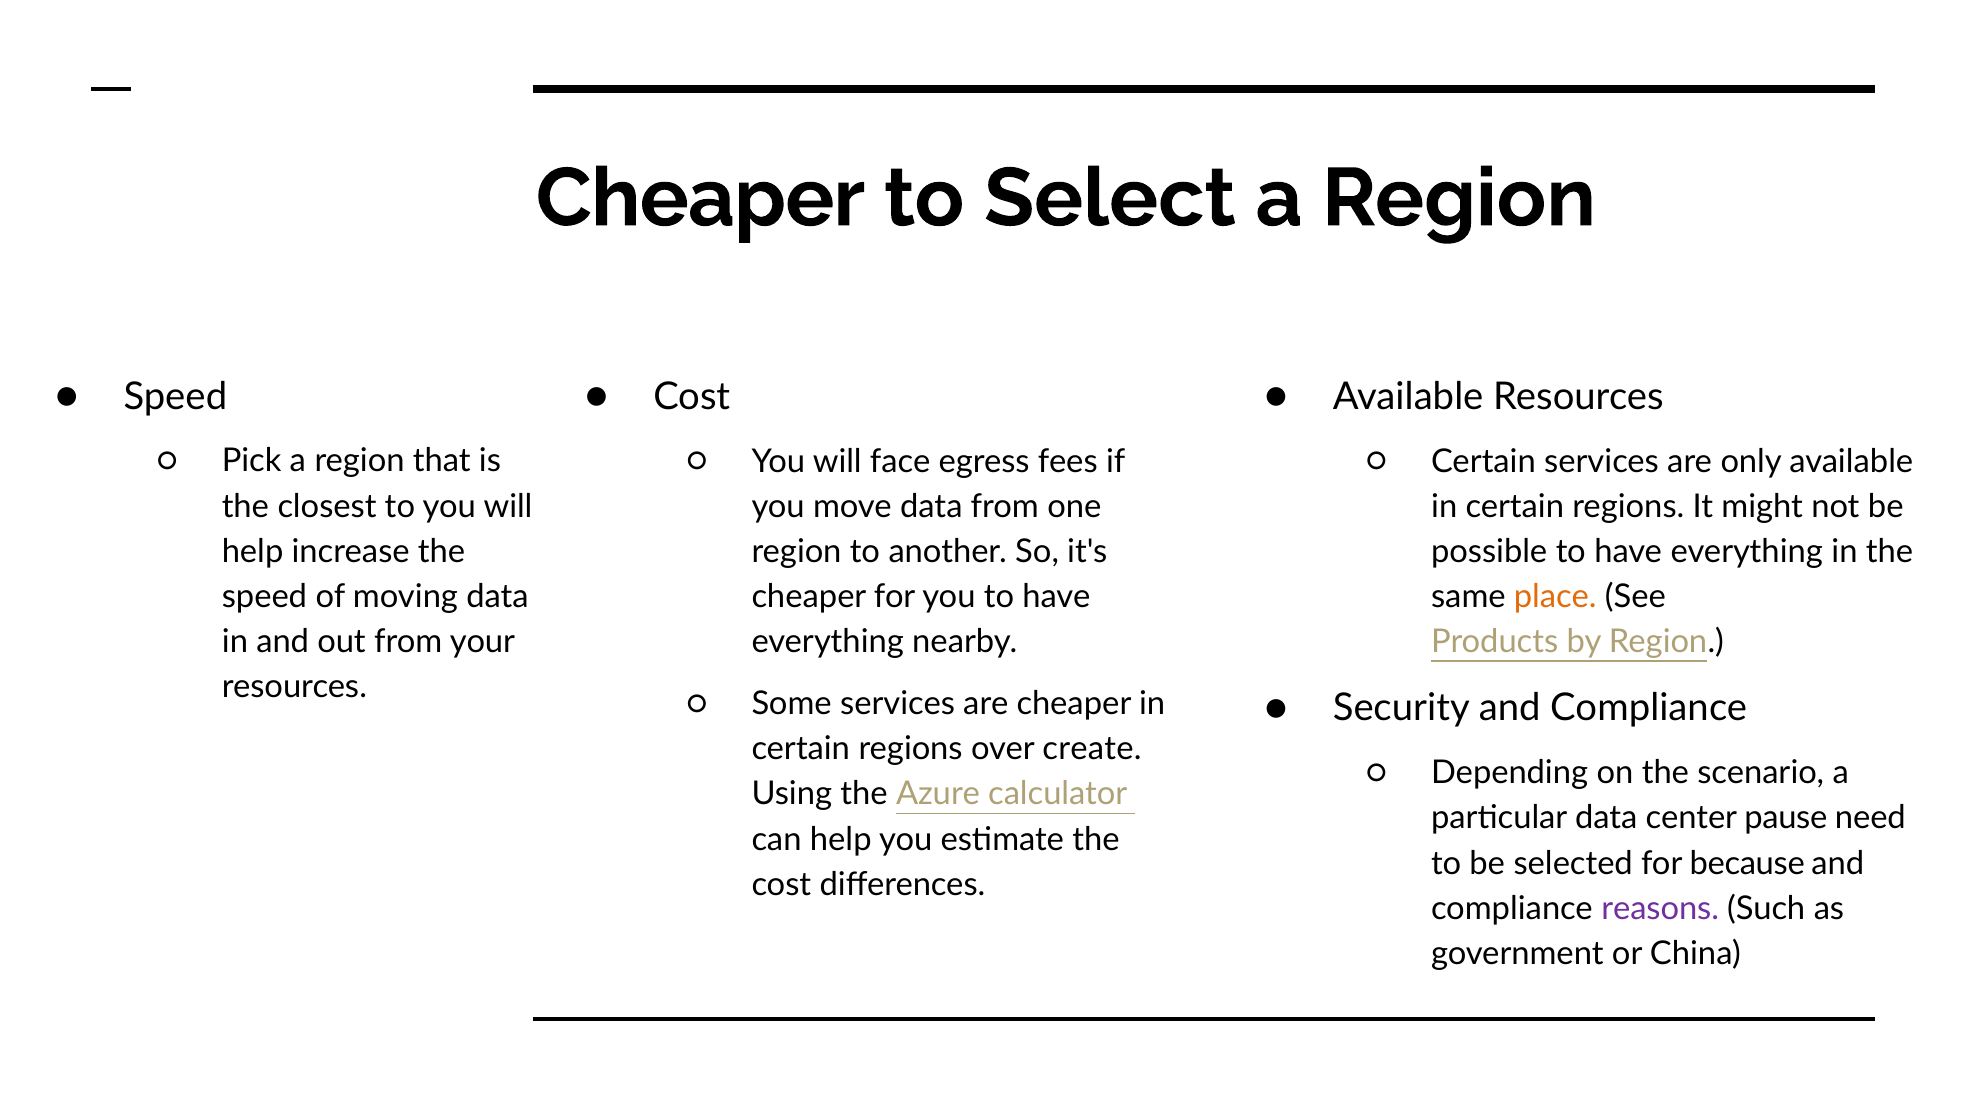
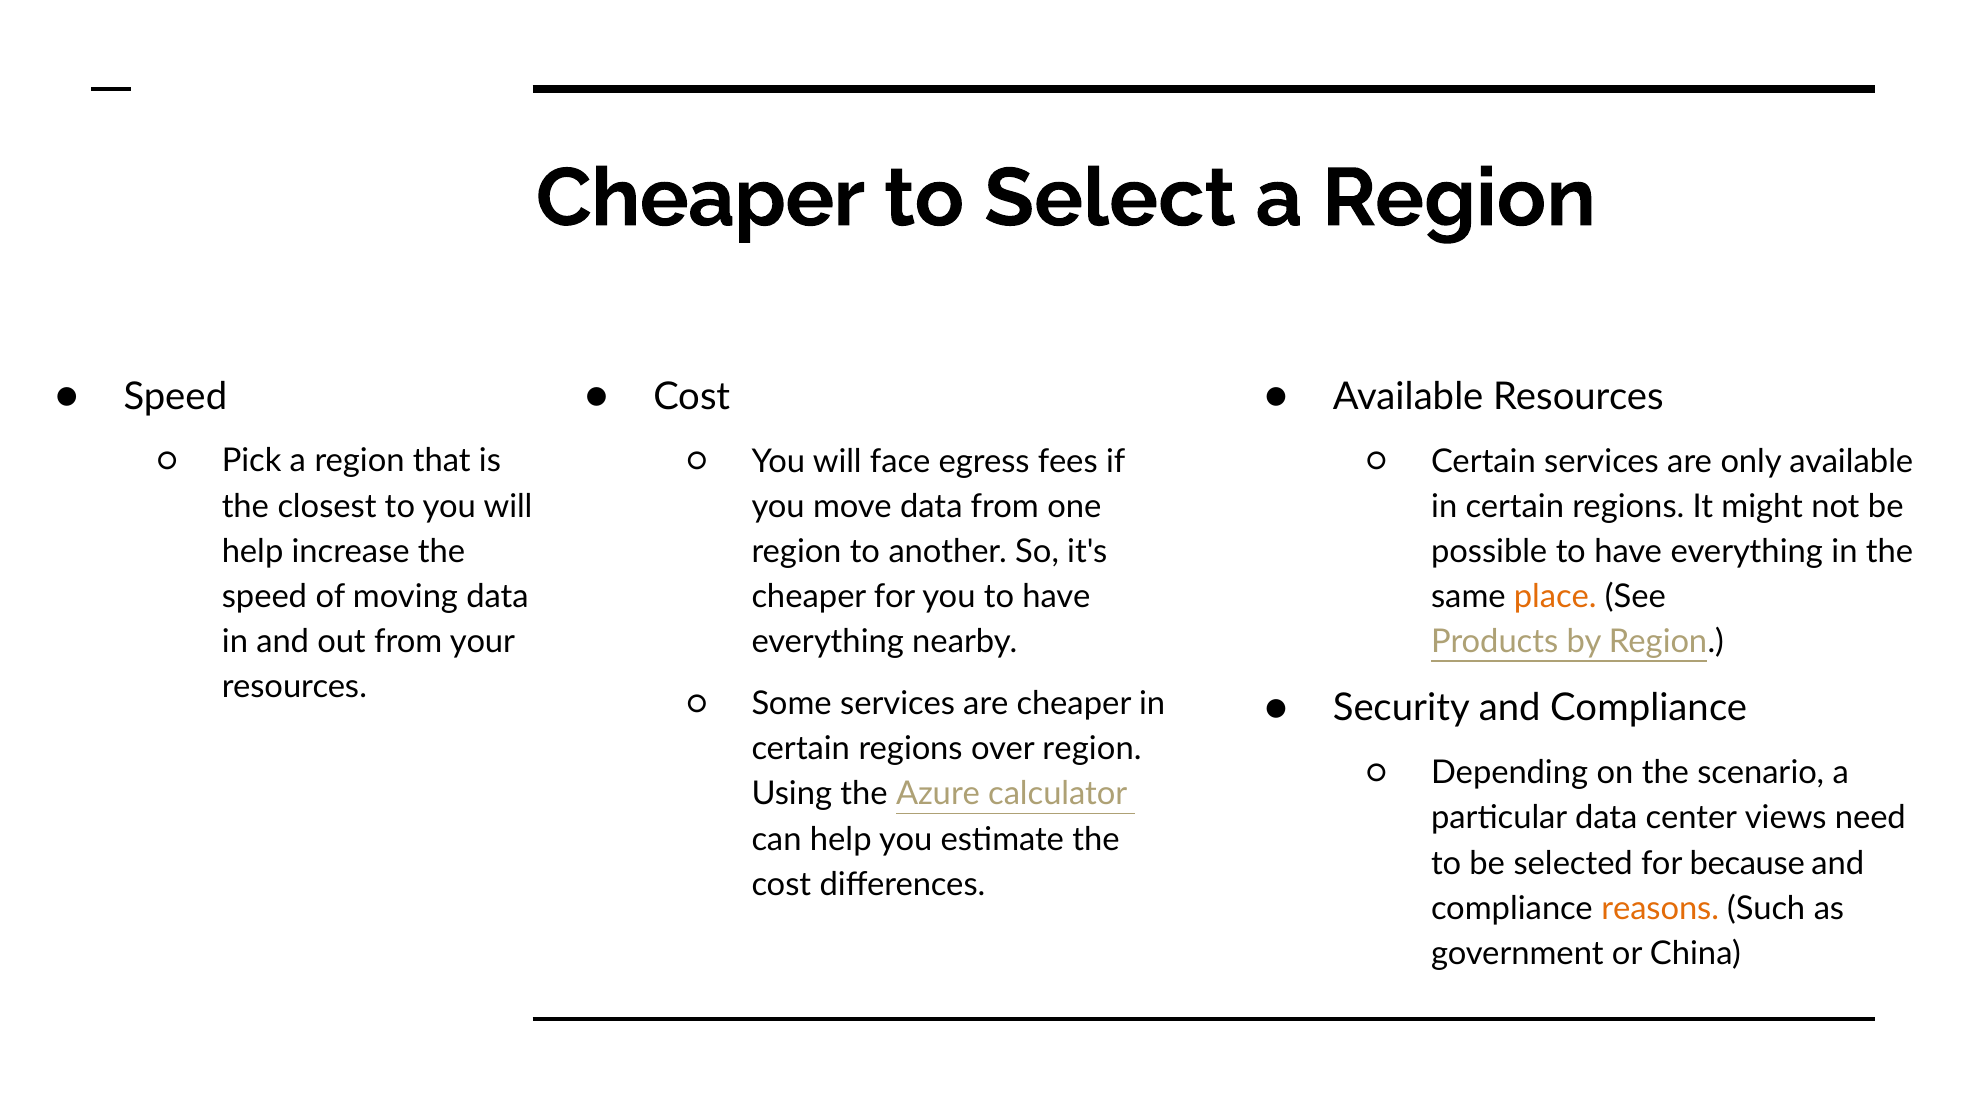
over create: create -> region
pause: pause -> views
reasons colour: purple -> orange
